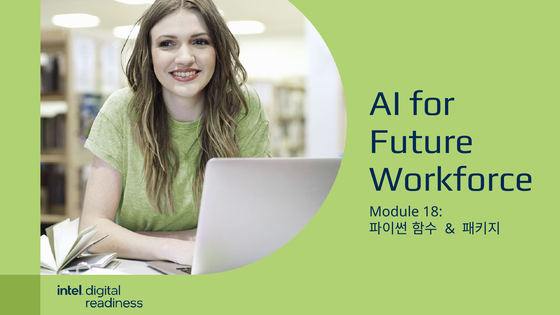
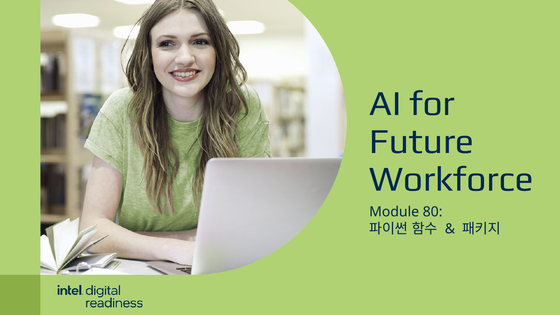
18: 18 -> 80
